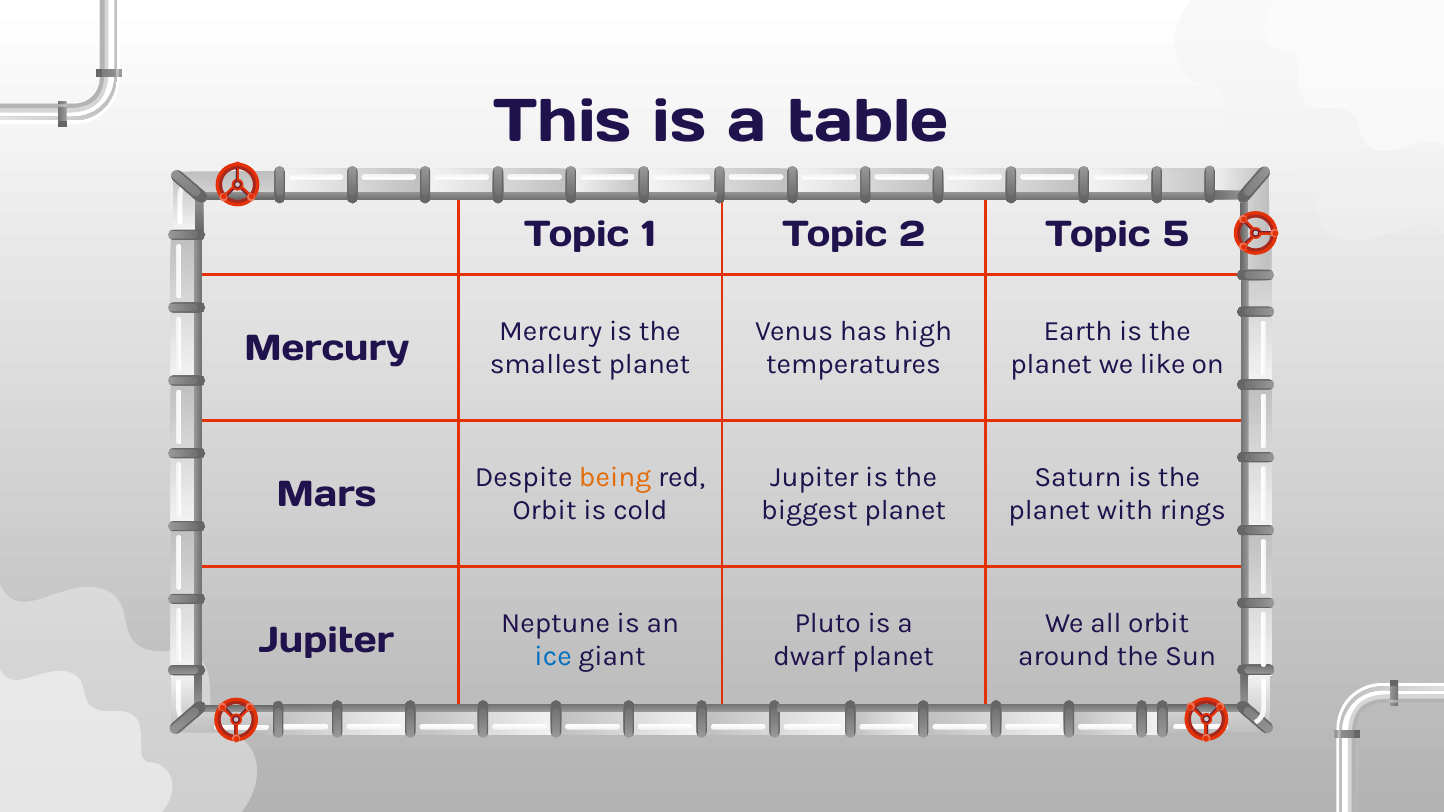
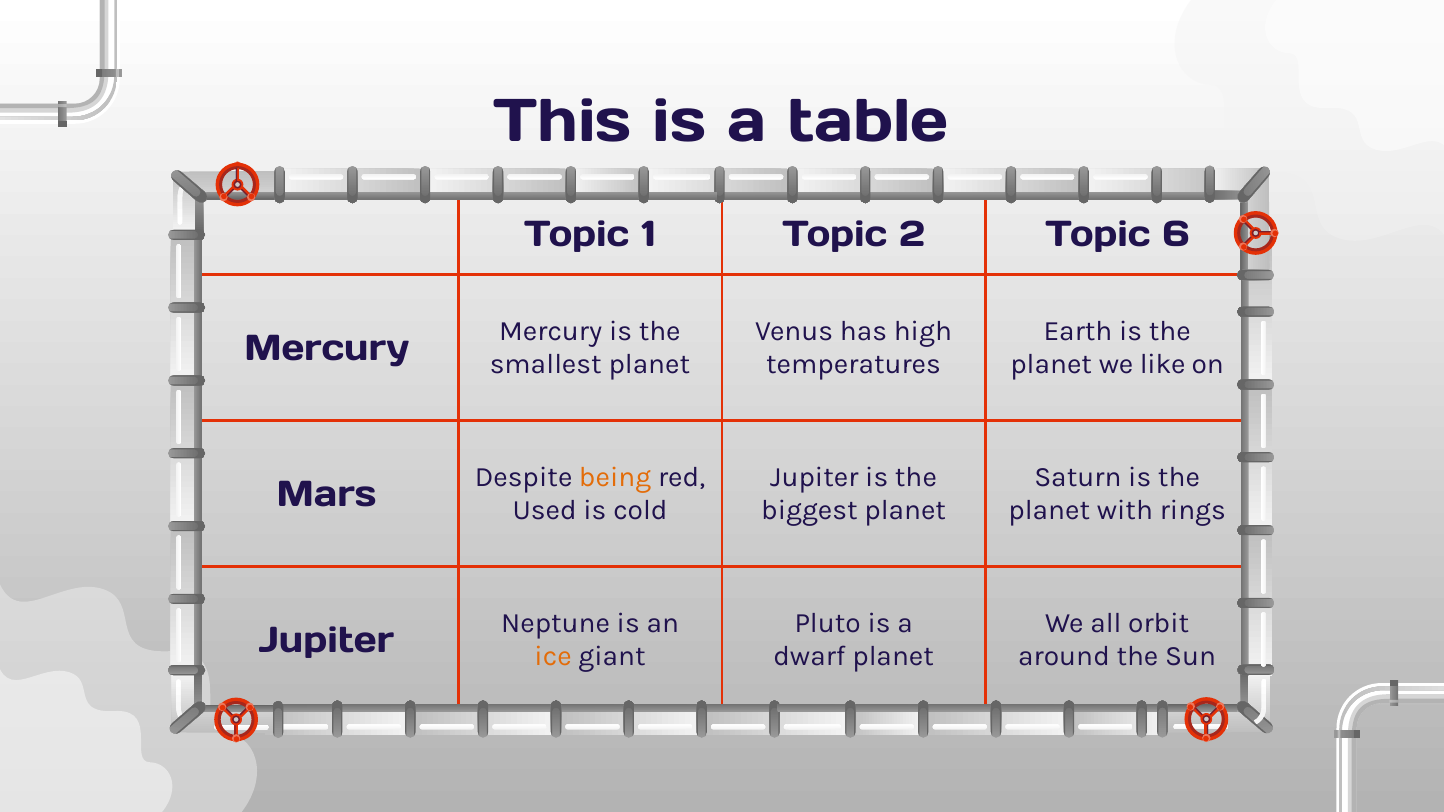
5: 5 -> 6
Orbit at (545, 510): Orbit -> Used
ice colour: blue -> orange
